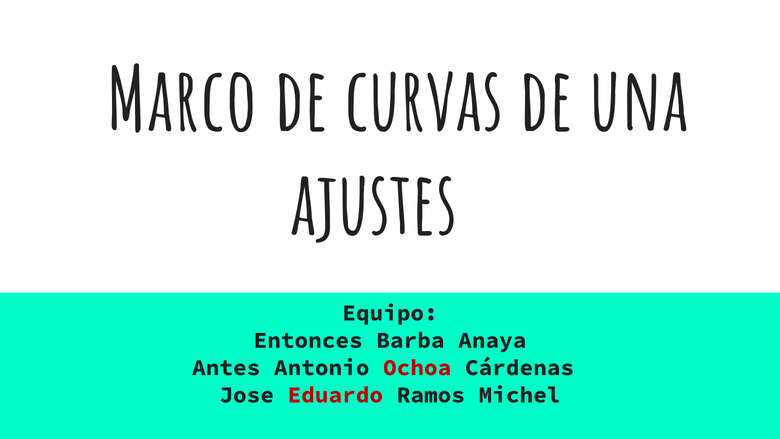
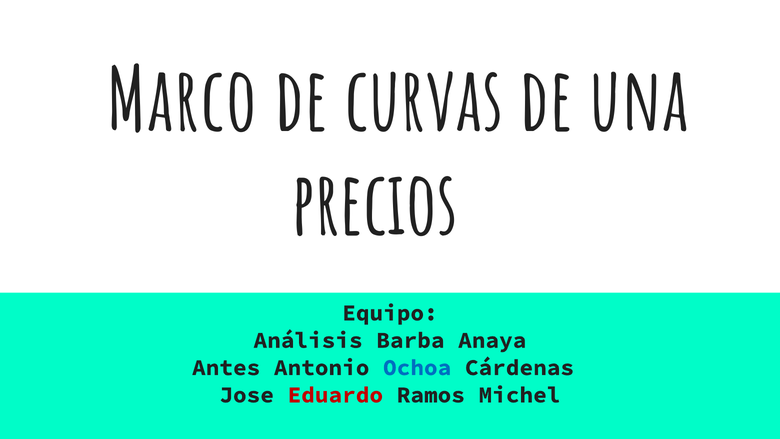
ajustes: ajustes -> precios
Entonces: Entonces -> Análisis
Ochoa colour: red -> blue
